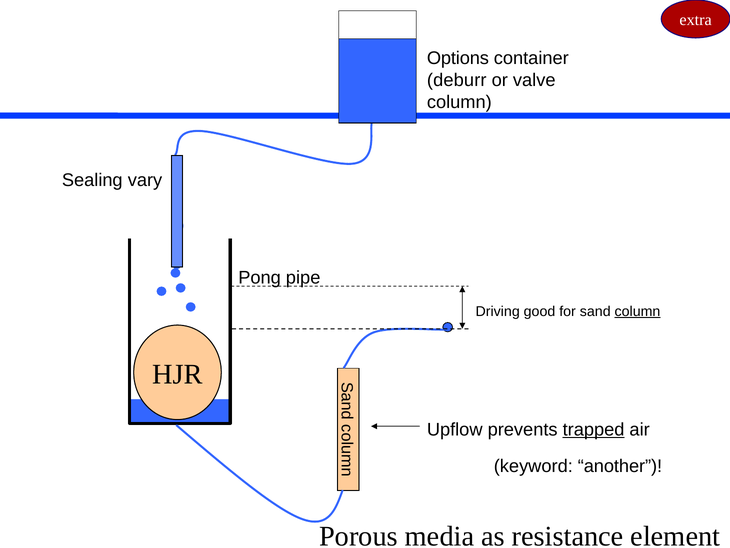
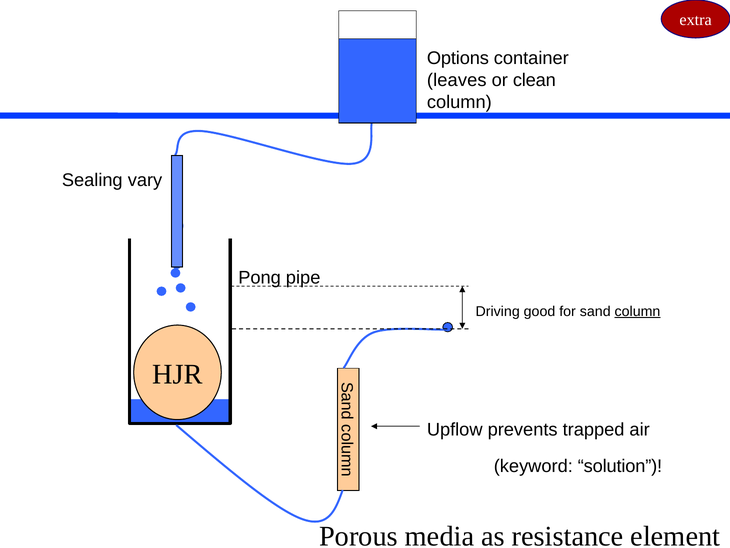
deburr: deburr -> leaves
valve: valve -> clean
trapped underline: present -> none
another: another -> solution
